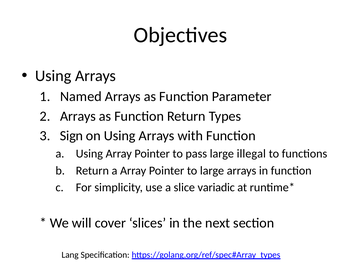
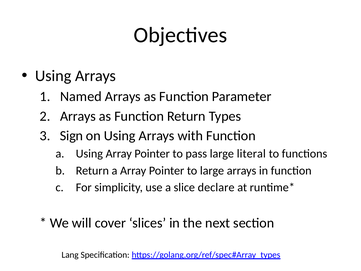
illegal: illegal -> literal
variadic: variadic -> declare
